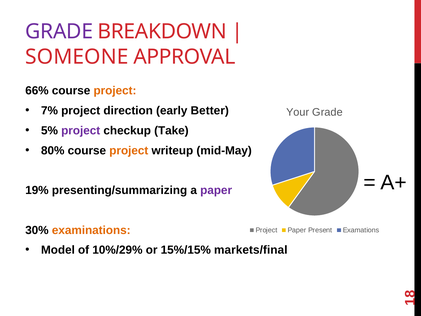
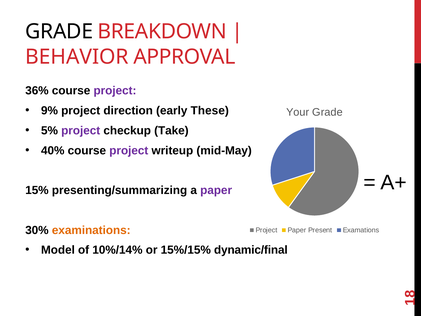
GRADE at (59, 32) colour: purple -> black
SOMEONE: SOMEONE -> BEHAVIOR
66%: 66% -> 36%
project at (115, 91) colour: orange -> purple
7%: 7% -> 9%
Better: Better -> These
80%: 80% -> 40%
project at (129, 150) colour: orange -> purple
19%: 19% -> 15%
10%/29%: 10%/29% -> 10%/14%
markets/final: markets/final -> dynamic/final
